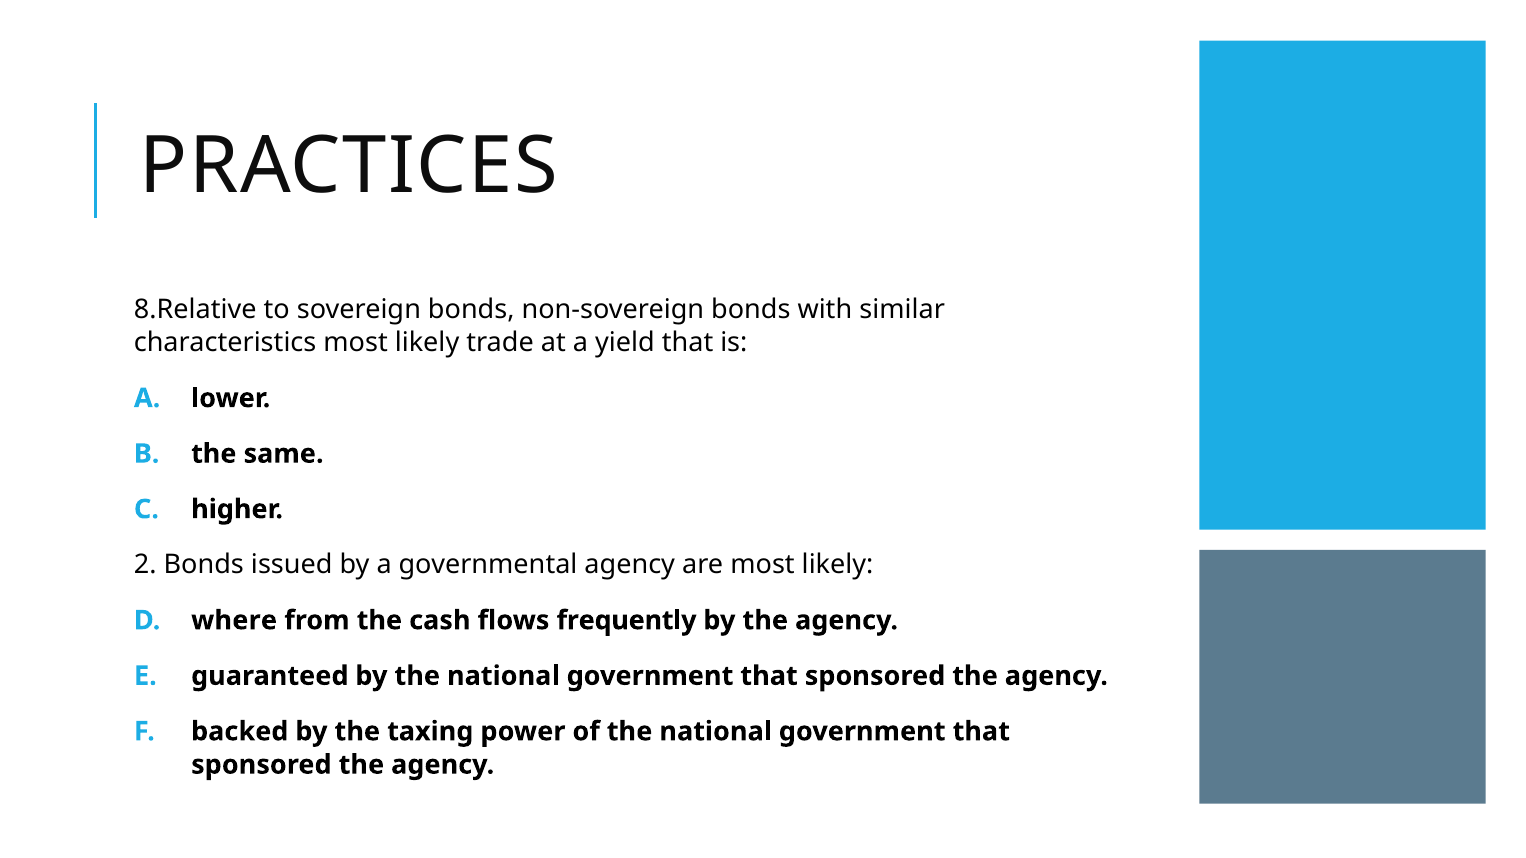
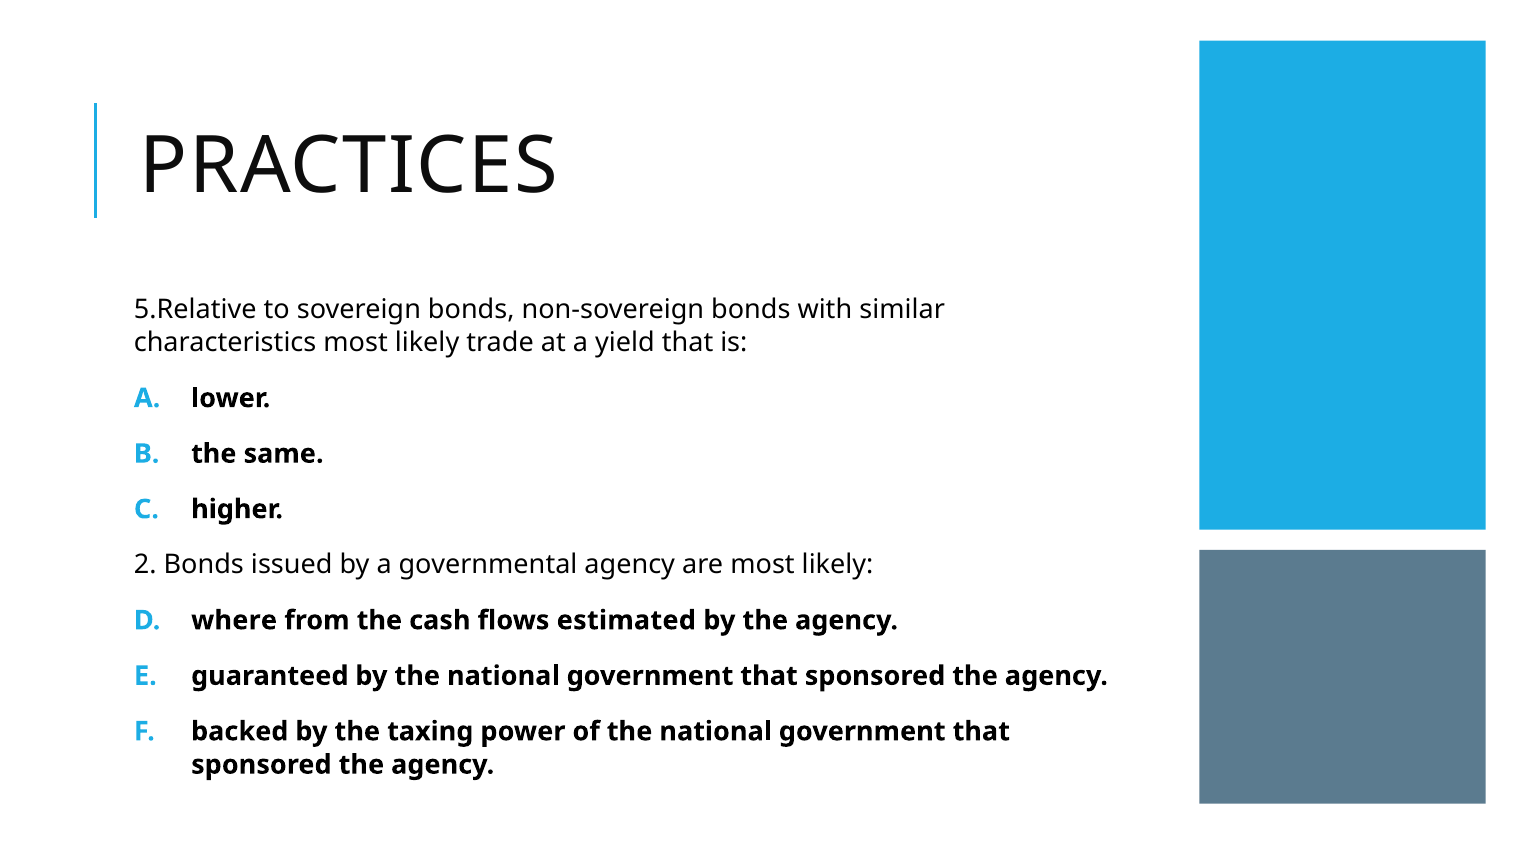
8.Relative: 8.Relative -> 5.Relative
frequently: frequently -> estimated
